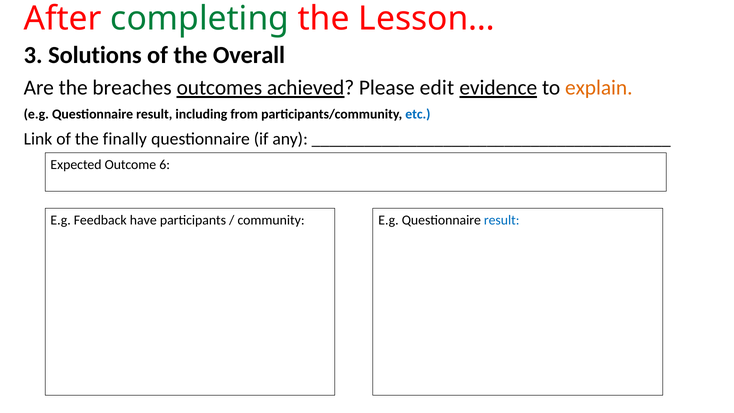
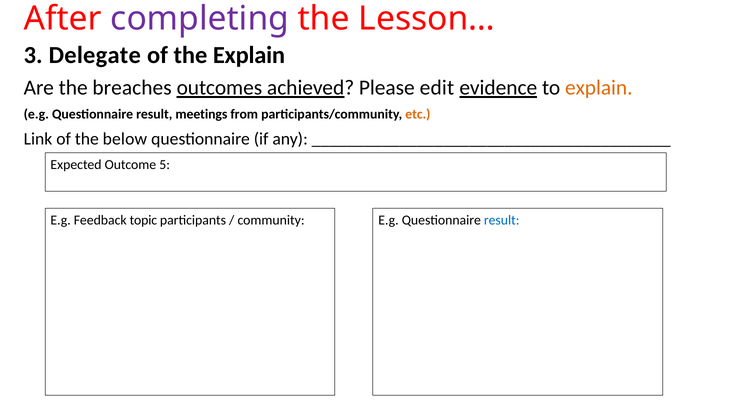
completing colour: green -> purple
Solutions: Solutions -> Delegate
the Overall: Overall -> Explain
including: including -> meetings
etc colour: blue -> orange
finally: finally -> below
6: 6 -> 5
have: have -> topic
